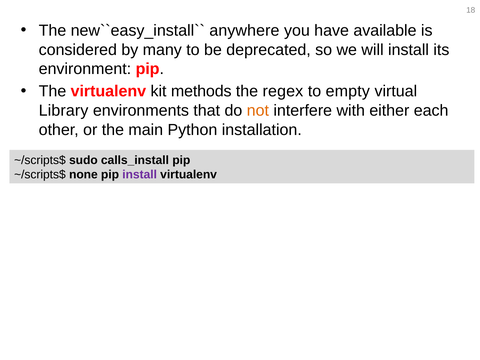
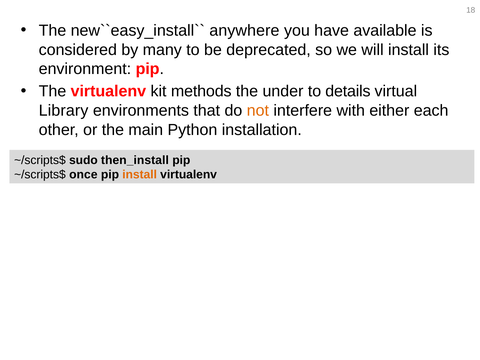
regex: regex -> under
empty: empty -> details
calls_install: calls_install -> then_install
none: none -> once
install at (140, 175) colour: purple -> orange
